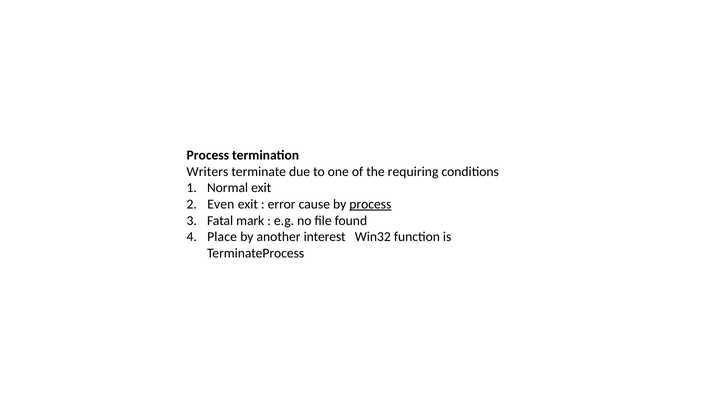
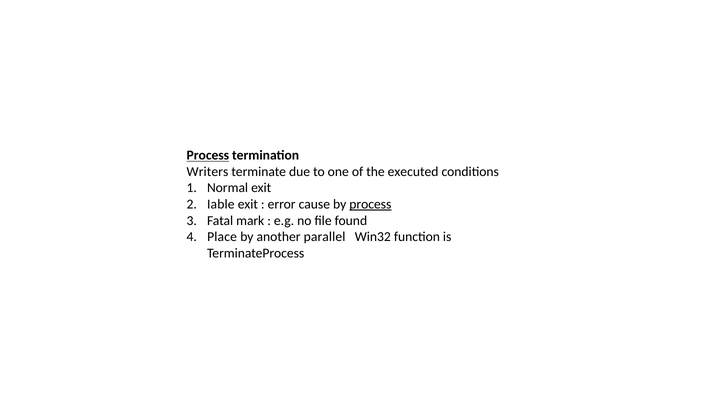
Process at (208, 155) underline: none -> present
requiring: requiring -> executed
Even: Even -> Iable
interest: interest -> parallel
